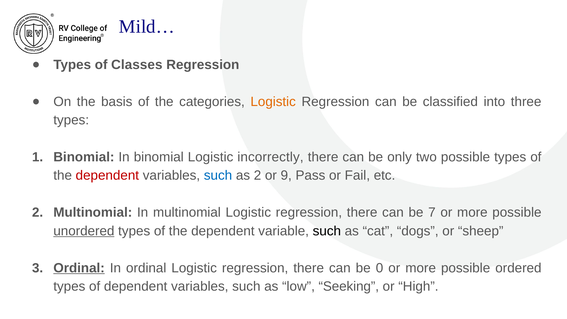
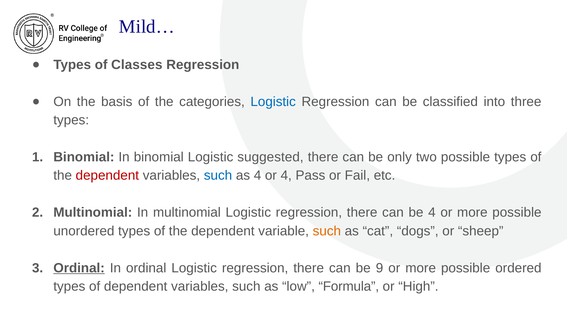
Logistic at (273, 102) colour: orange -> blue
incorrectly: incorrectly -> suggested
as 2: 2 -> 4
or 9: 9 -> 4
be 7: 7 -> 4
unordered underline: present -> none
such at (327, 231) colour: black -> orange
0: 0 -> 9
Seeking: Seeking -> Formula
